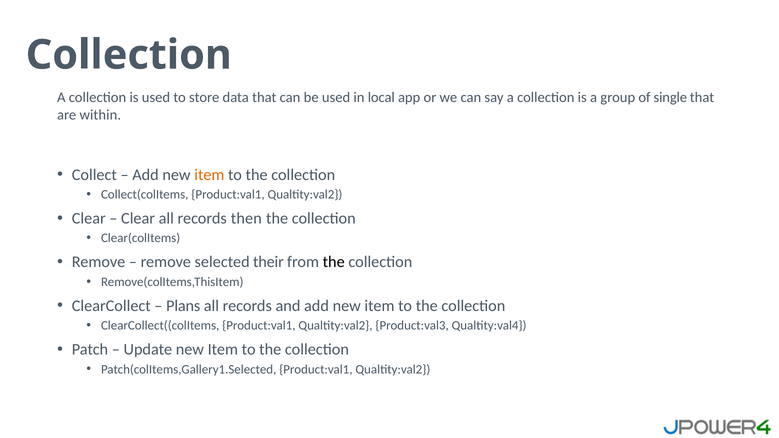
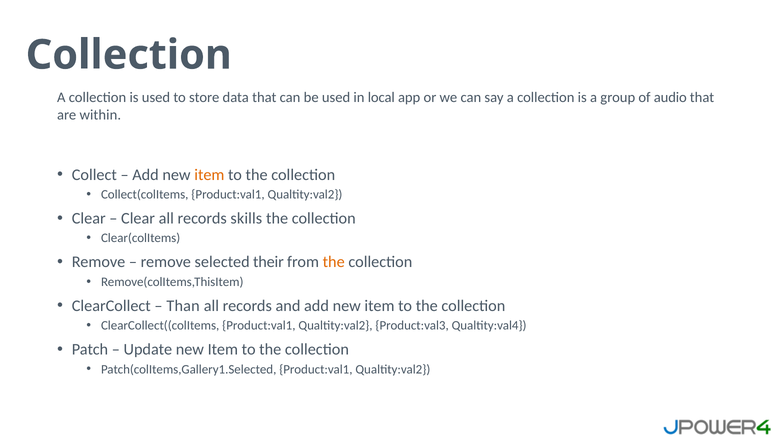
single: single -> audio
then: then -> skills
the at (334, 262) colour: black -> orange
Plans: Plans -> Than
